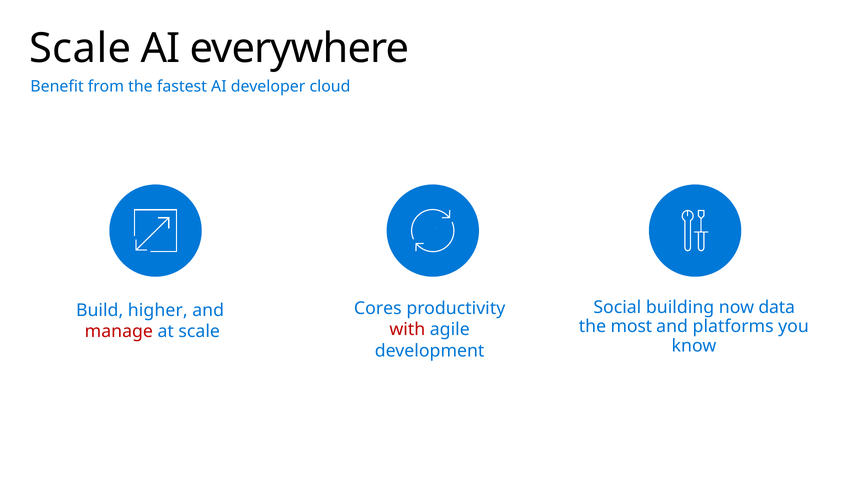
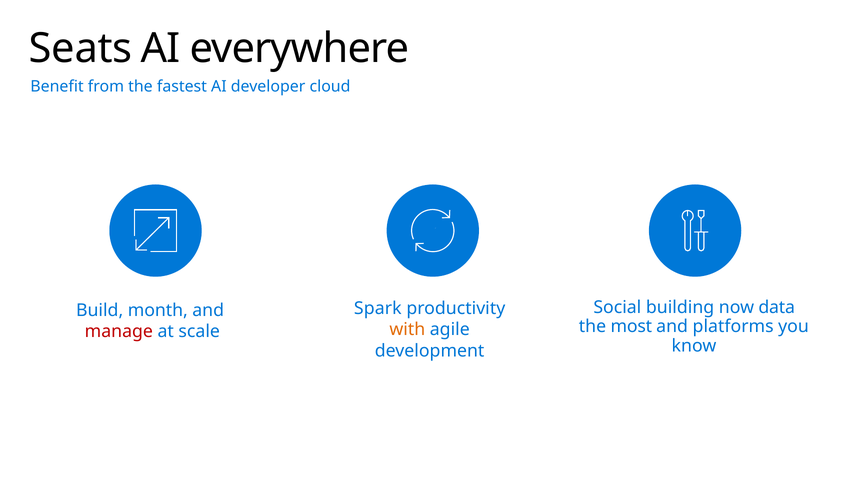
Scale at (80, 49): Scale -> Seats
Cores: Cores -> Spark
higher: higher -> month
with colour: red -> orange
